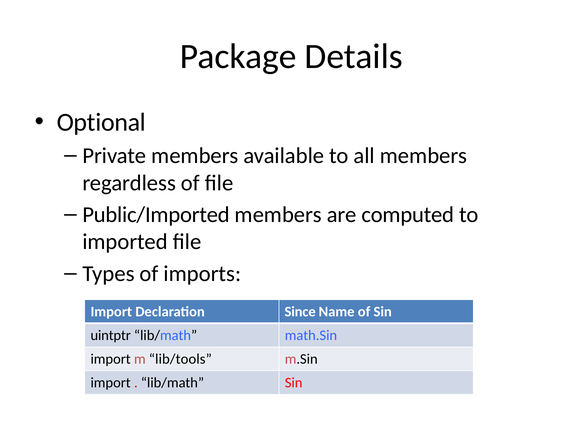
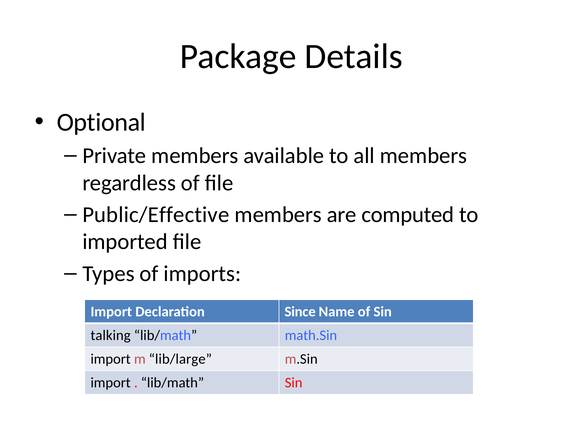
Public/Imported: Public/Imported -> Public/Effective
uintptr: uintptr -> talking
lib/tools: lib/tools -> lib/large
